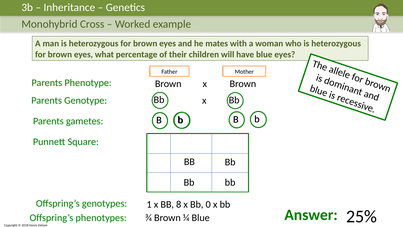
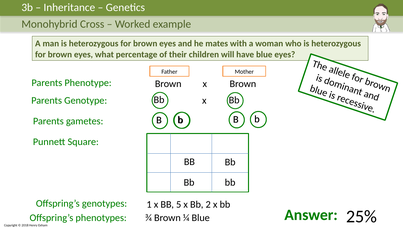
8: 8 -> 5
0: 0 -> 2
